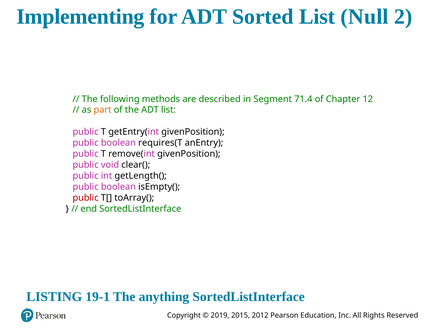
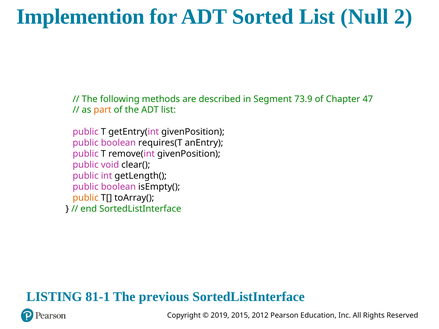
Implementing: Implementing -> Implemention
71.4: 71.4 -> 73.9
12: 12 -> 47
public at (86, 198) colour: red -> orange
19-1: 19-1 -> 81-1
anything: anything -> previous
